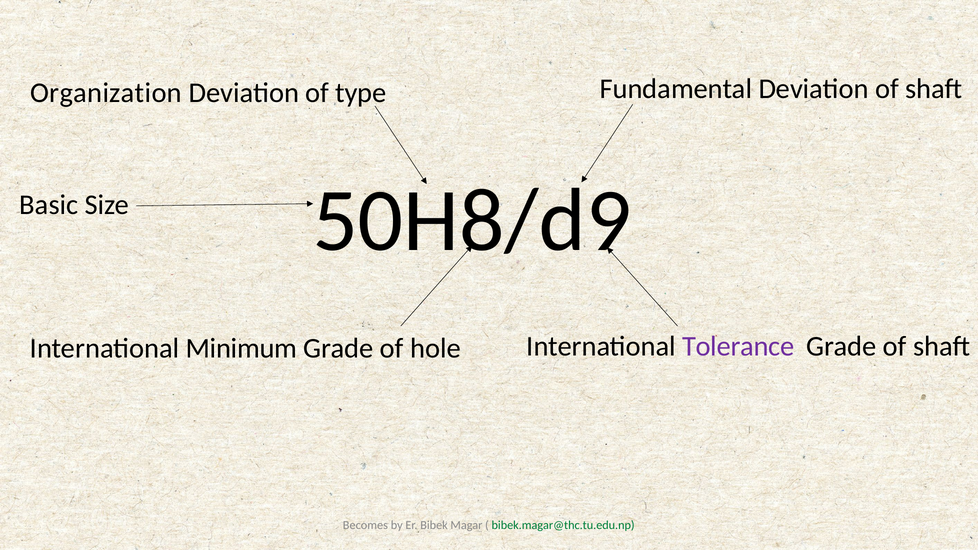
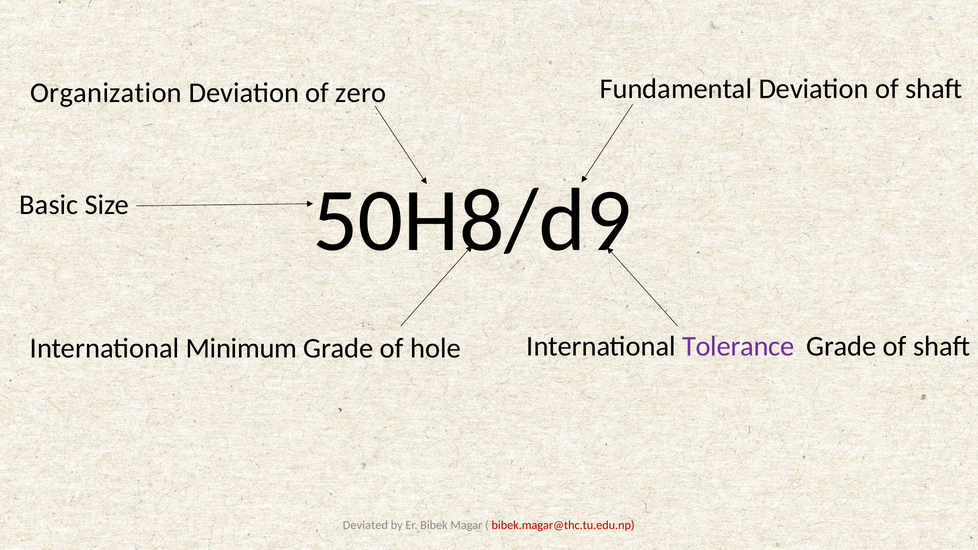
type: type -> zero
Becomes: Becomes -> Deviated
bibek.magar@thc.tu.edu.np colour: green -> red
